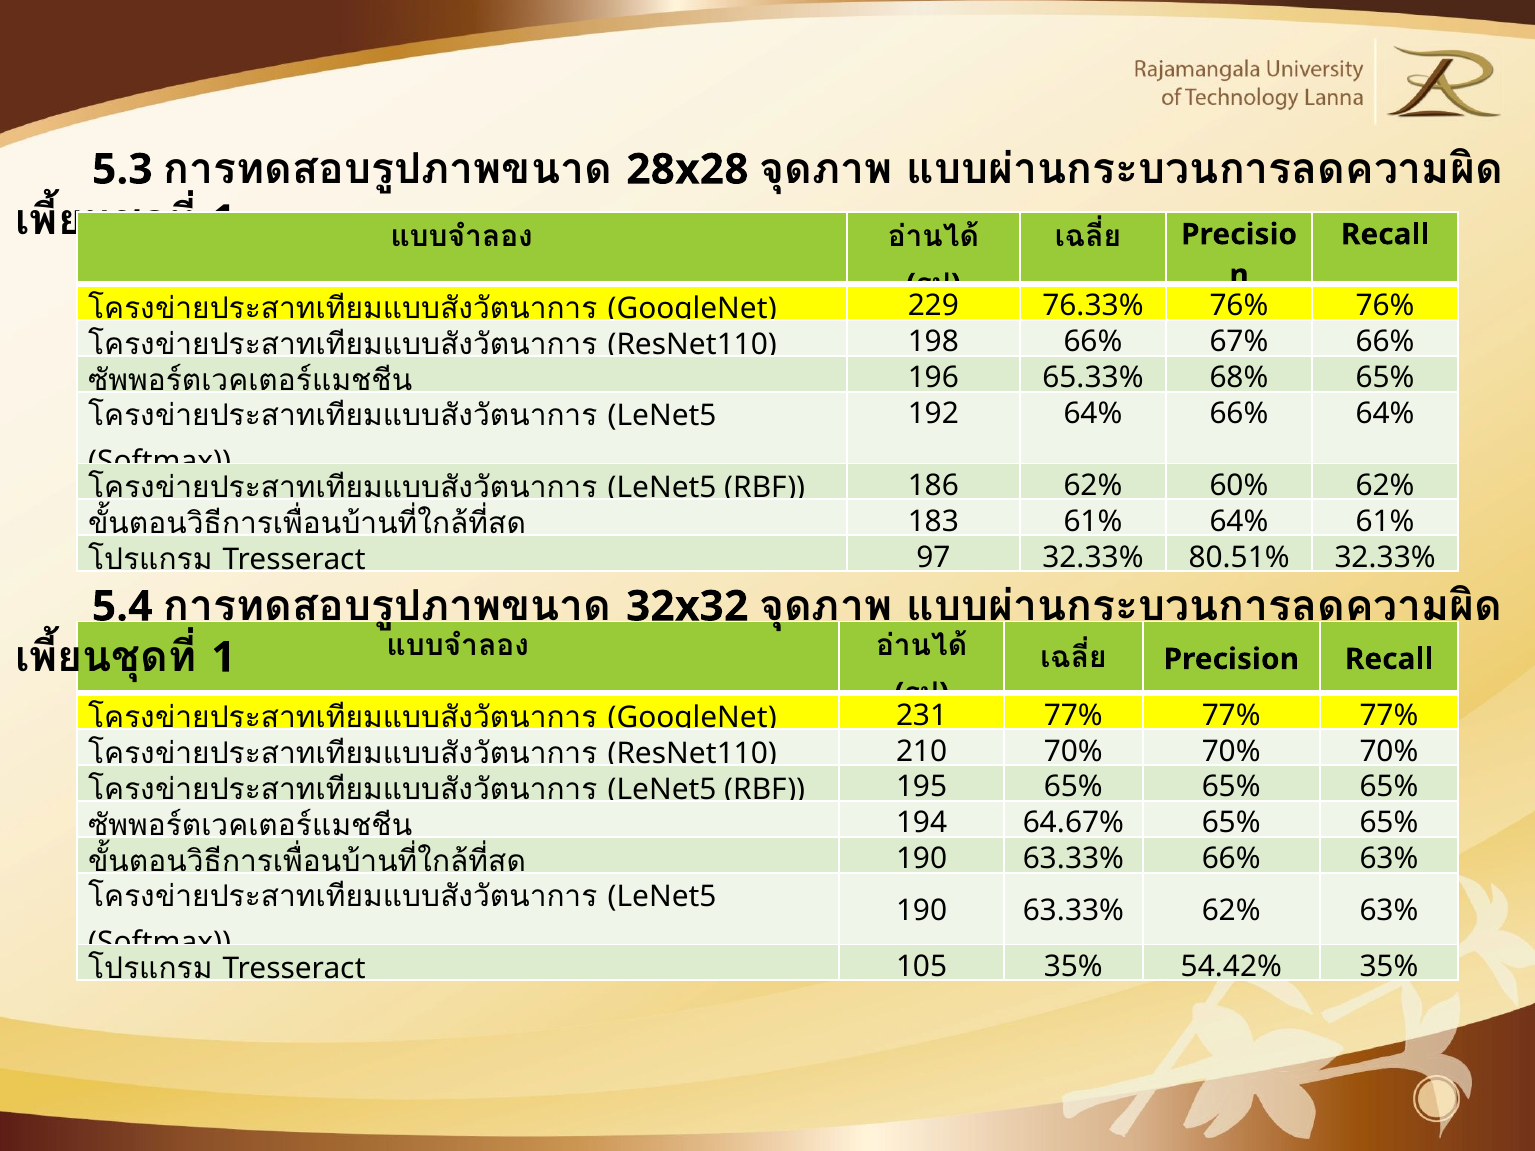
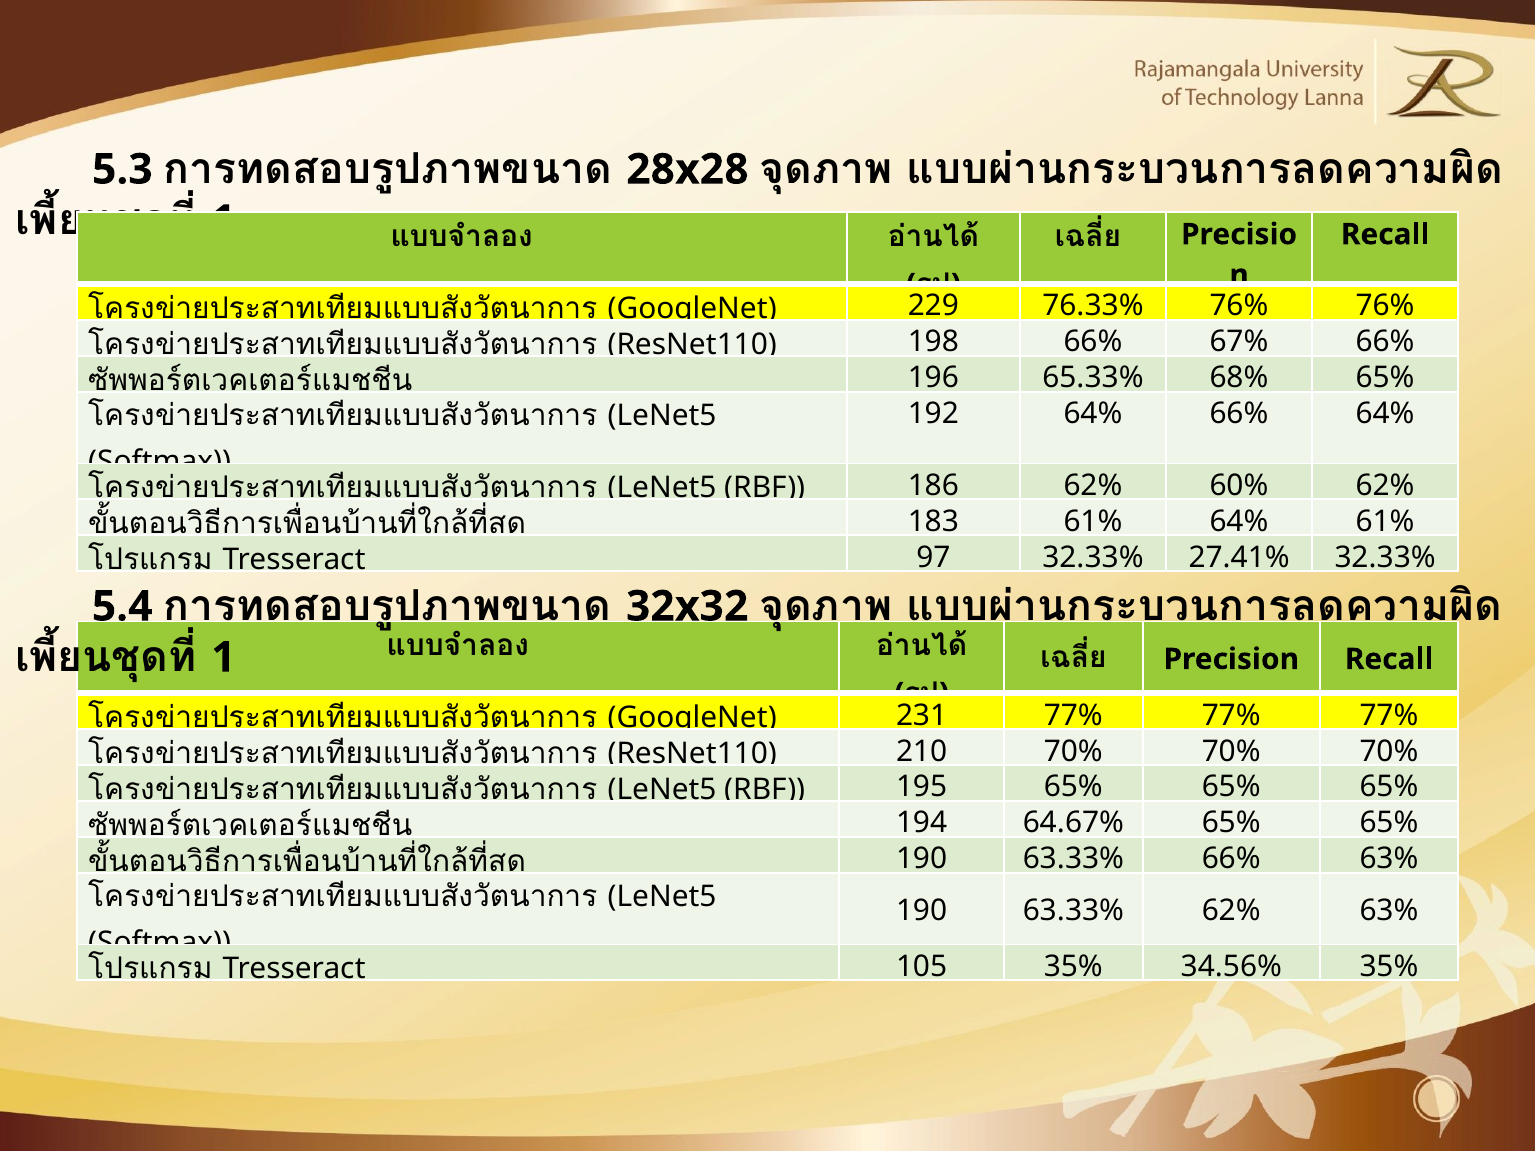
80.51%: 80.51% -> 27.41%
54.42%: 54.42% -> 34.56%
